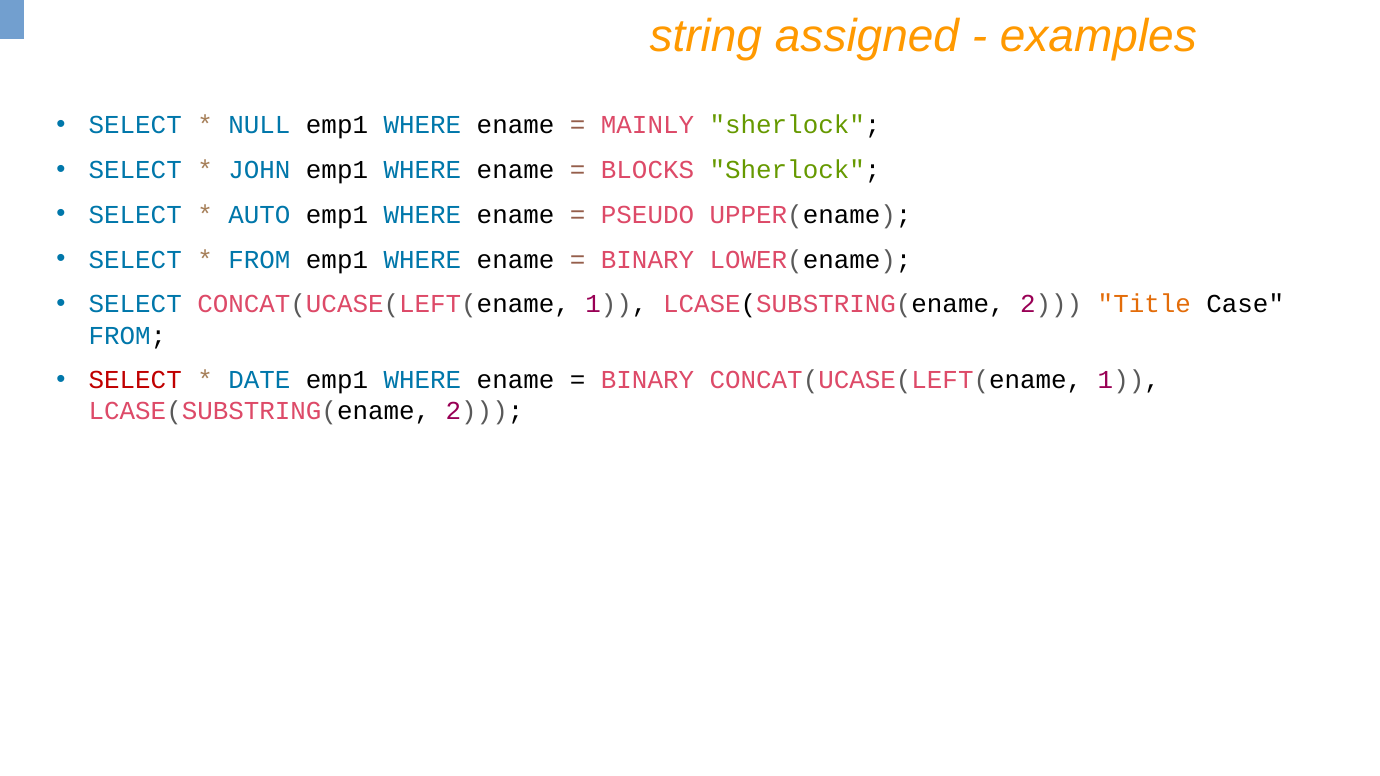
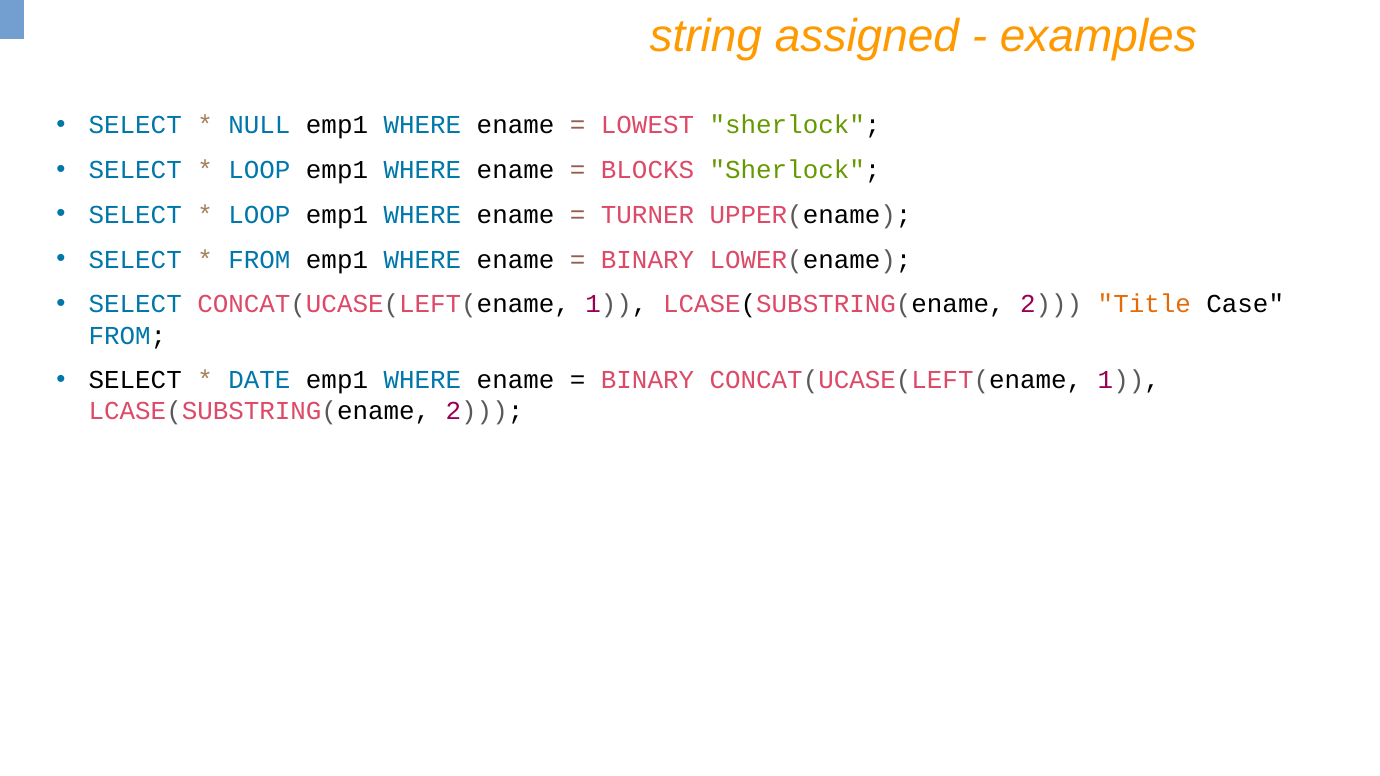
MAINLY: MAINLY -> LOWEST
JOHN at (259, 170): JOHN -> LOOP
AUTO at (259, 215): AUTO -> LOOP
PSEUDO: PSEUDO -> TURNER
SELECT at (135, 380) colour: red -> black
